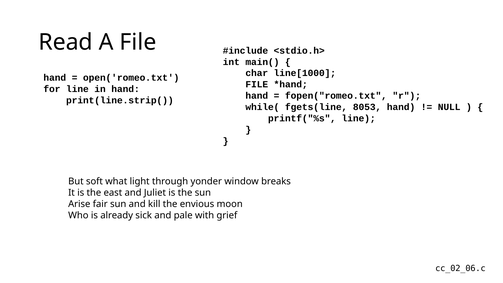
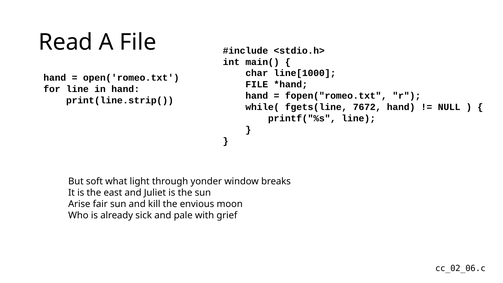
8053: 8053 -> 7672
